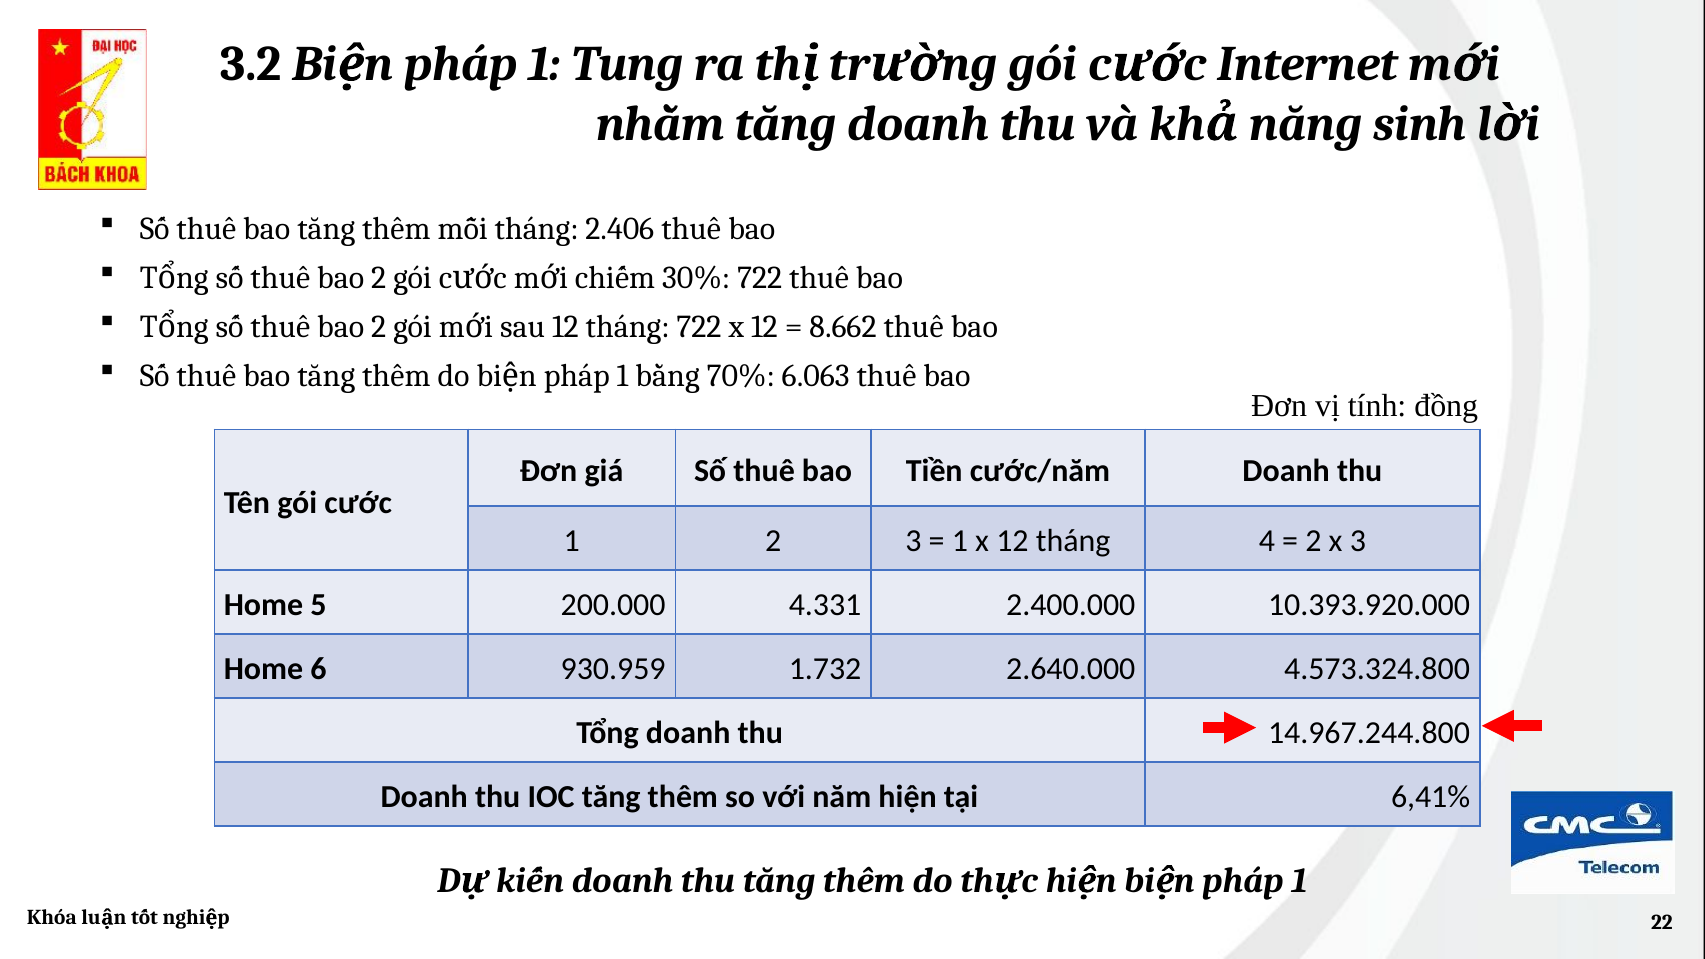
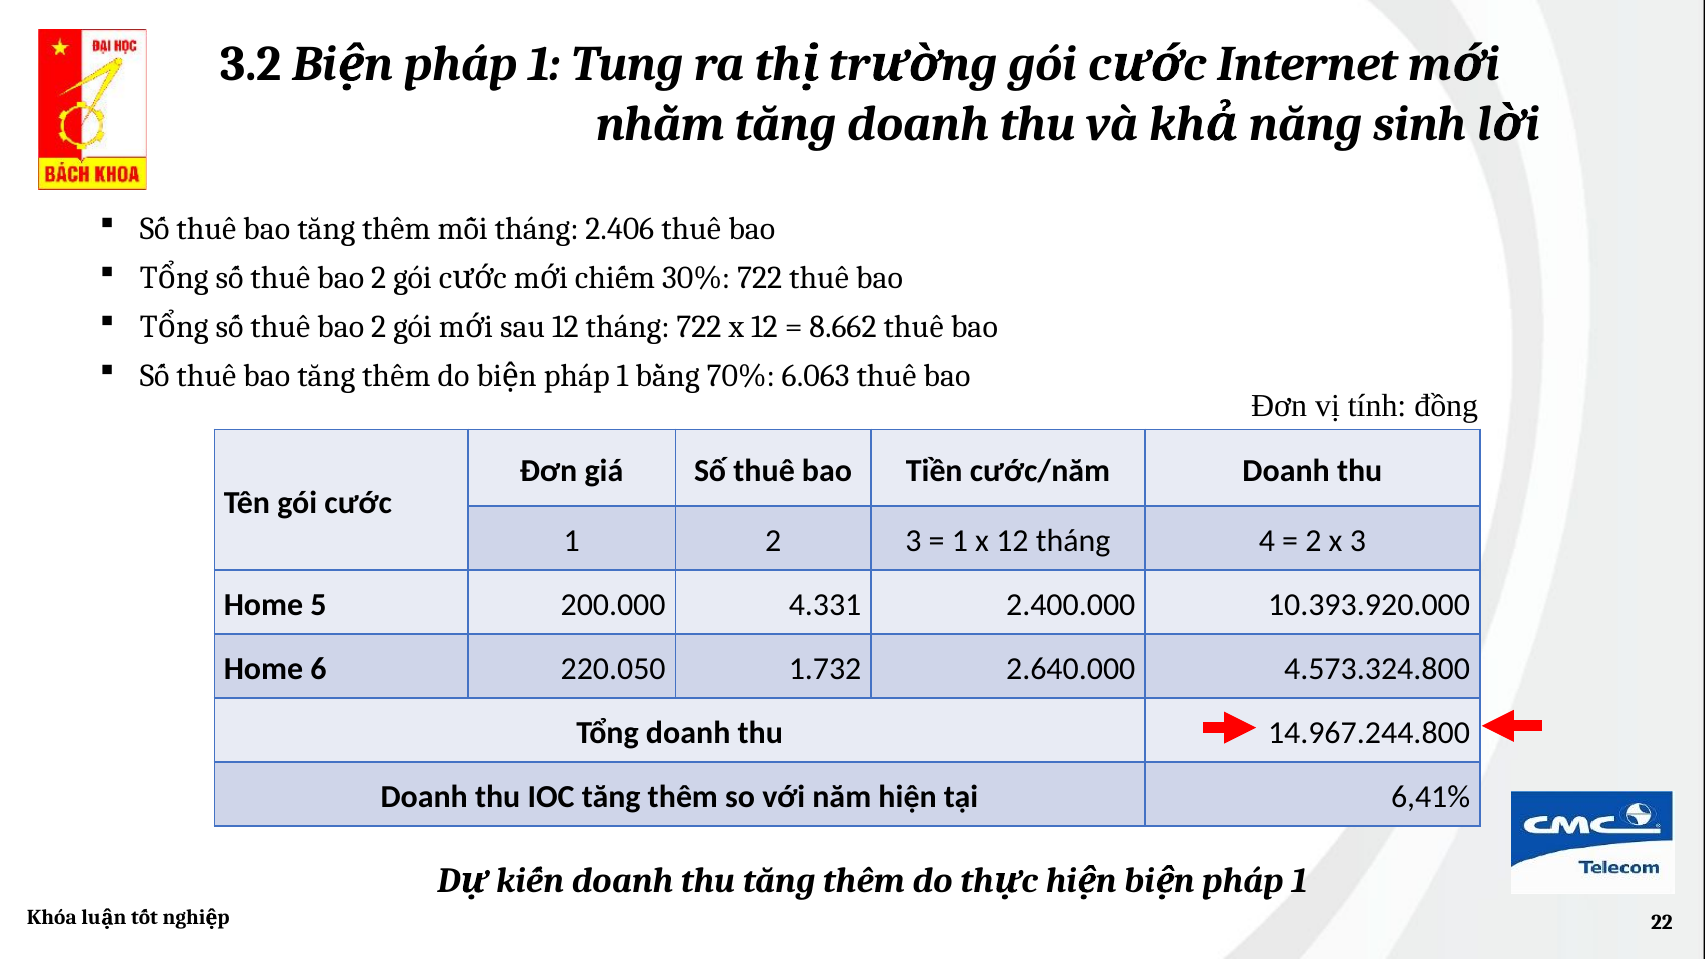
930.959: 930.959 -> 220.050
